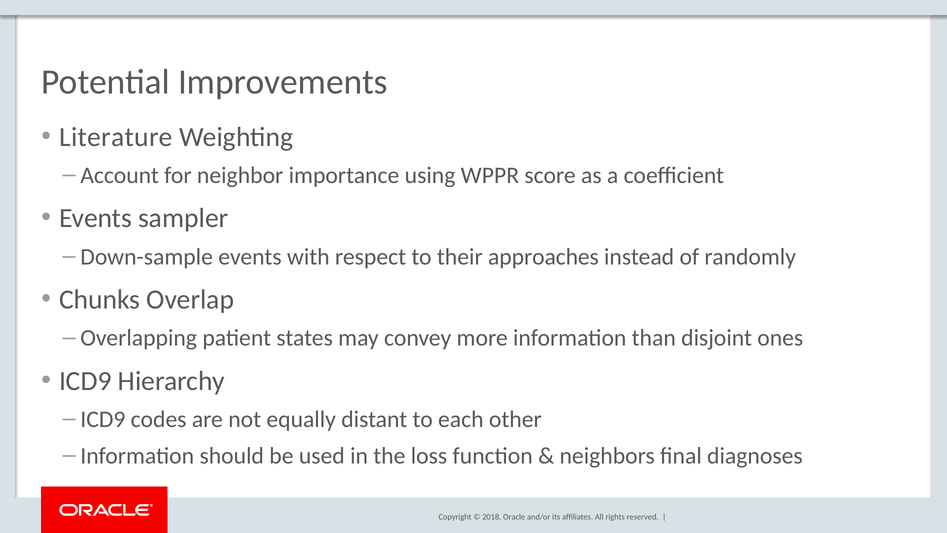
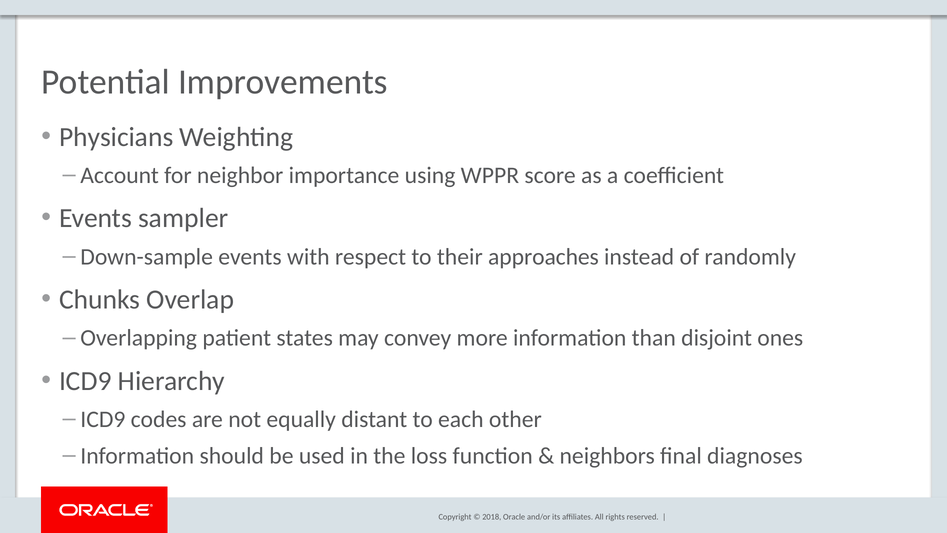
Literature: Literature -> Physicians
